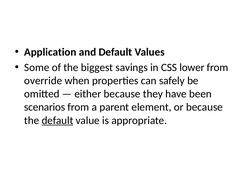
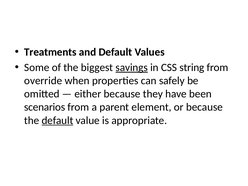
Application: Application -> Treatments
savings underline: none -> present
lower: lower -> string
